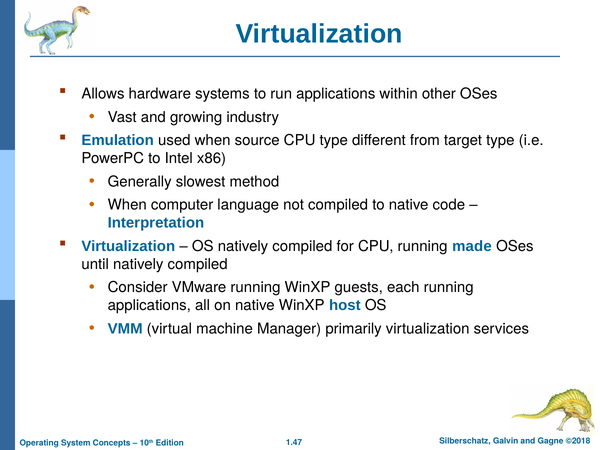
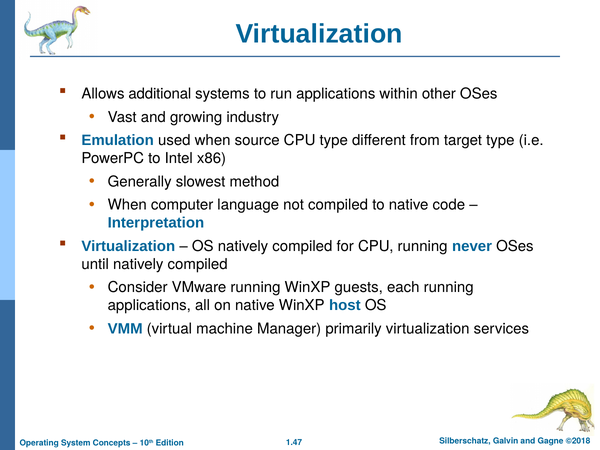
hardware: hardware -> additional
made: made -> never
